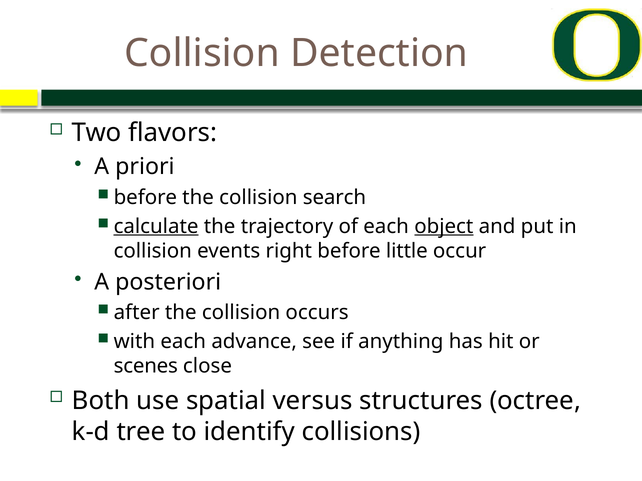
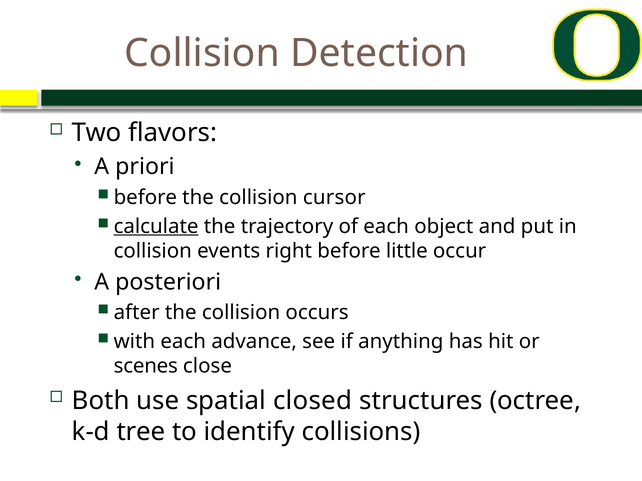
search: search -> cursor
object underline: present -> none
versus: versus -> closed
